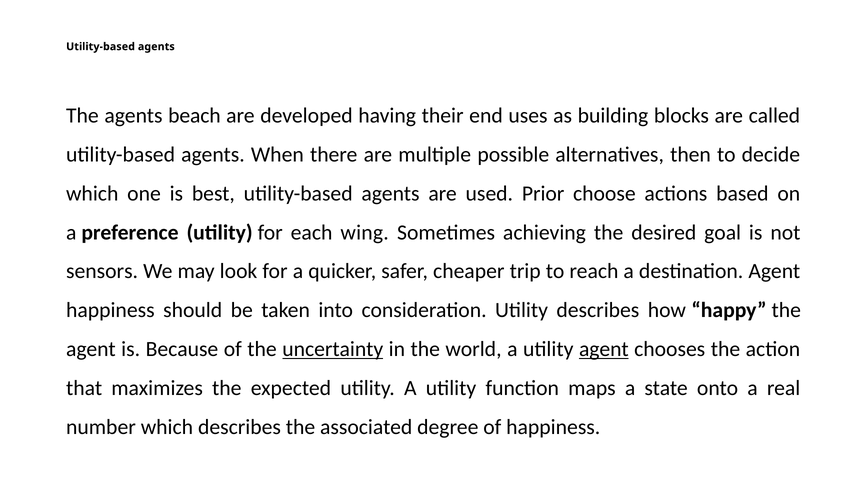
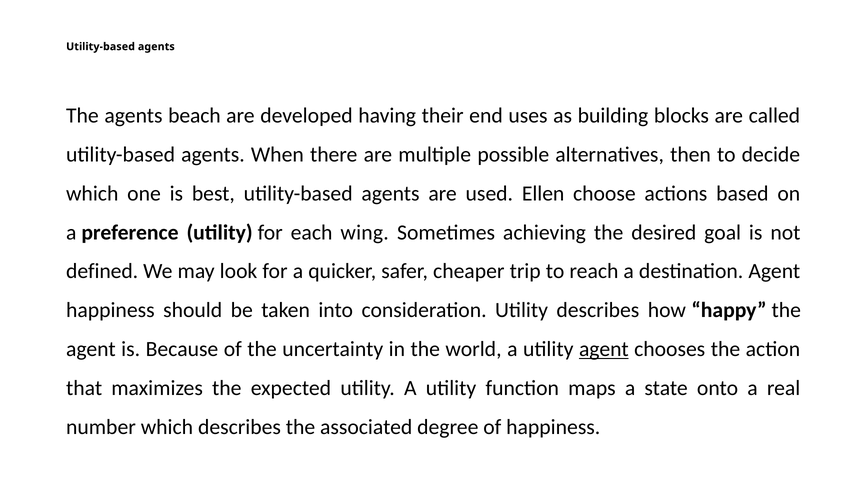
Prior: Prior -> Ellen
sensors: sensors -> defined
uncertainty underline: present -> none
